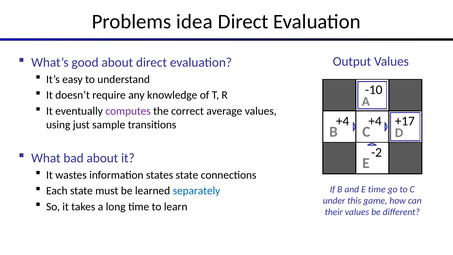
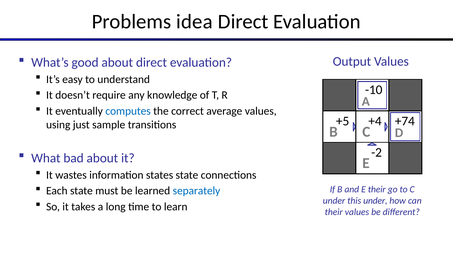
computes colour: purple -> blue
+4 at (343, 121): +4 -> +5
+17: +17 -> +74
E time: time -> their
this game: game -> under
